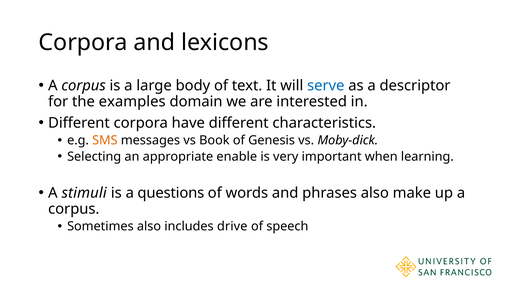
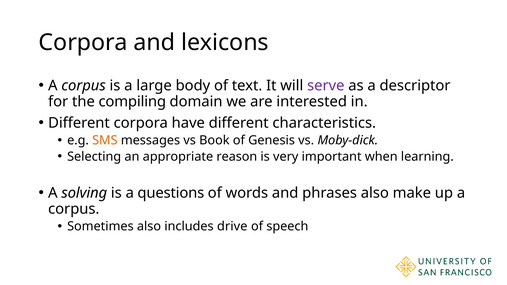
serve colour: blue -> purple
examples: examples -> compiling
enable: enable -> reason
stimuli: stimuli -> solving
